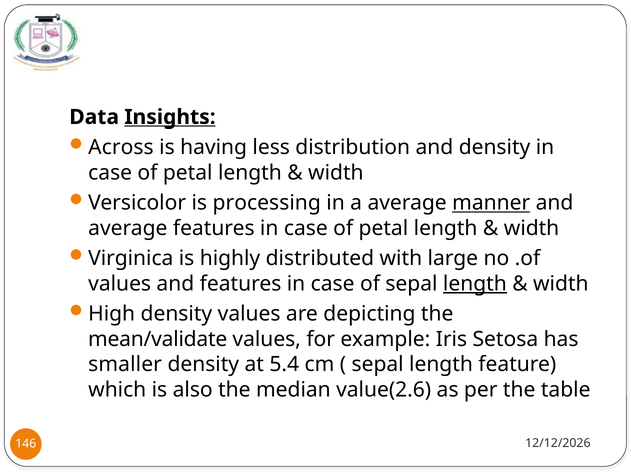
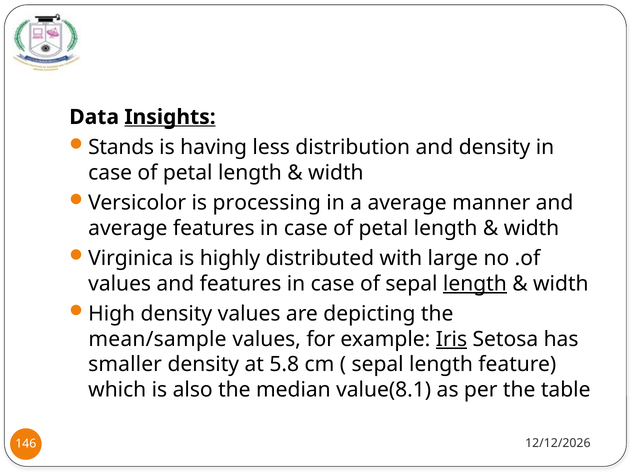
Across: Across -> Stands
manner underline: present -> none
mean/validate: mean/validate -> mean/sample
Iris underline: none -> present
5.4: 5.4 -> 5.8
value(2.6: value(2.6 -> value(8.1
